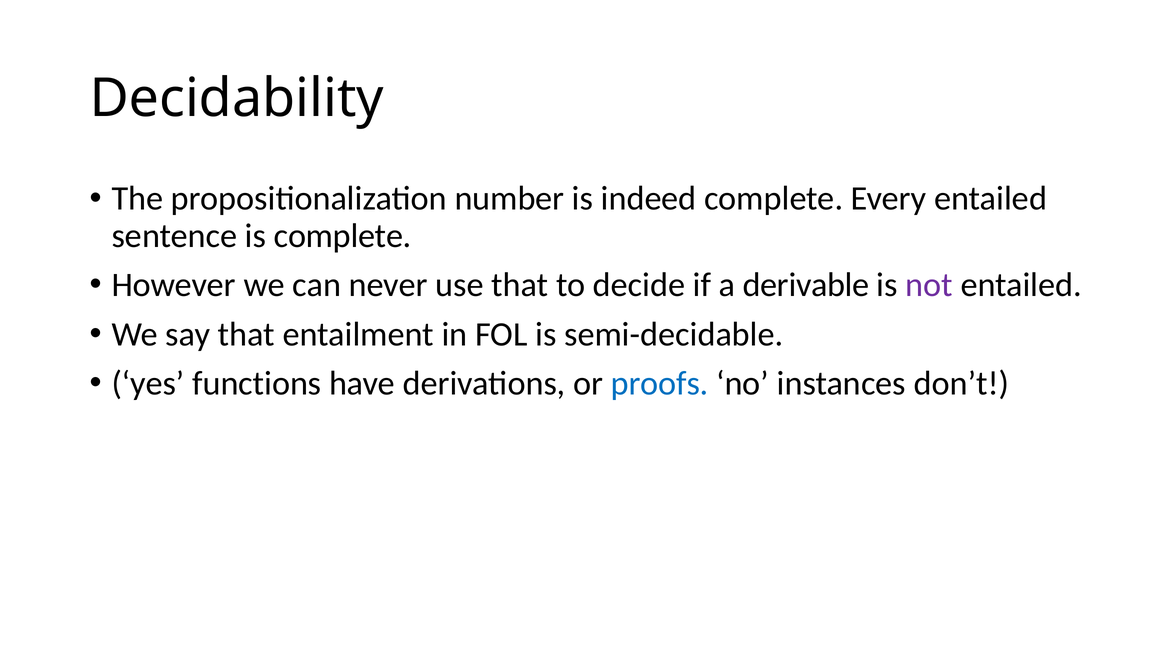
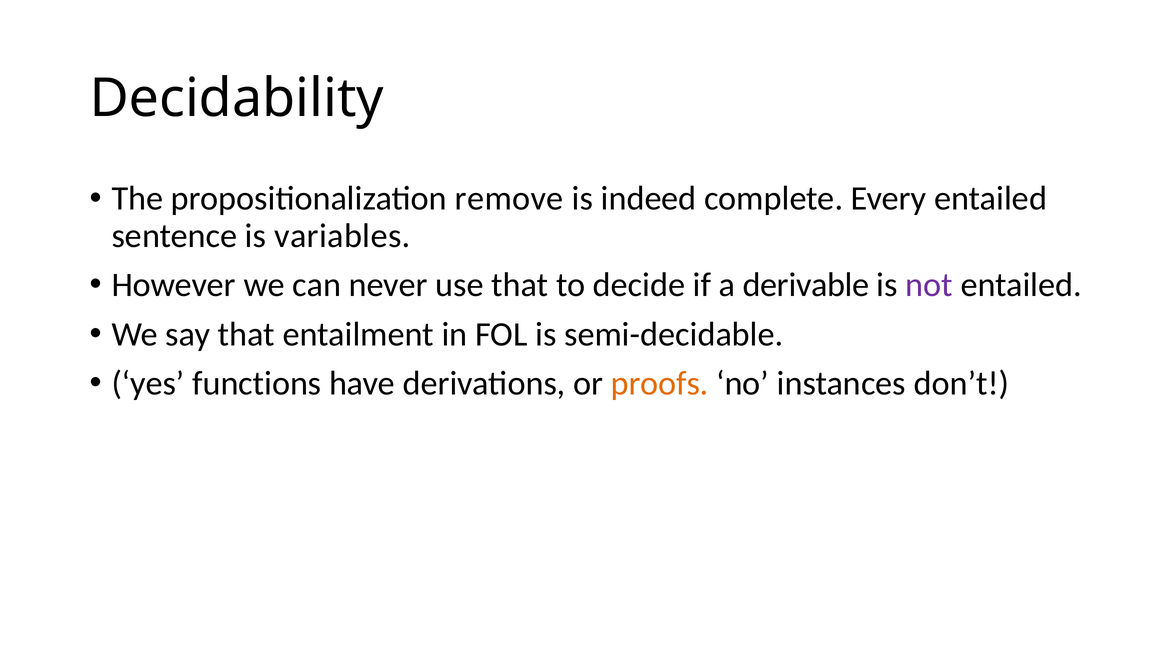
number: number -> remove
is complete: complete -> variables
proofs colour: blue -> orange
